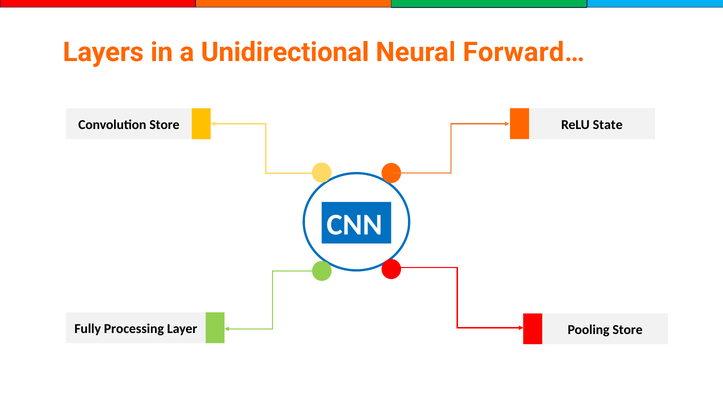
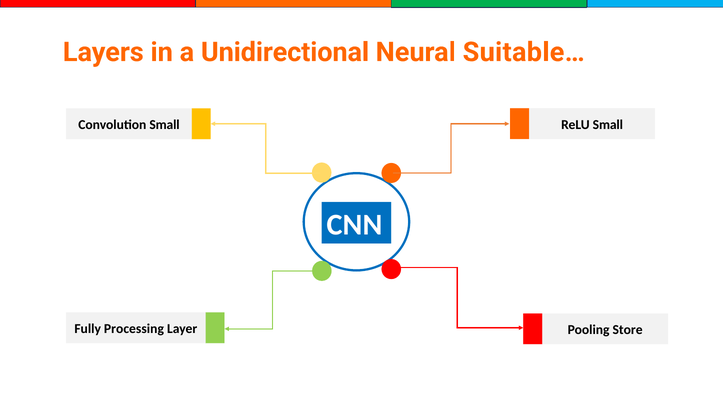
Forward…: Forward… -> Suitable…
ReLU State: State -> Small
Convolution Store: Store -> Small
